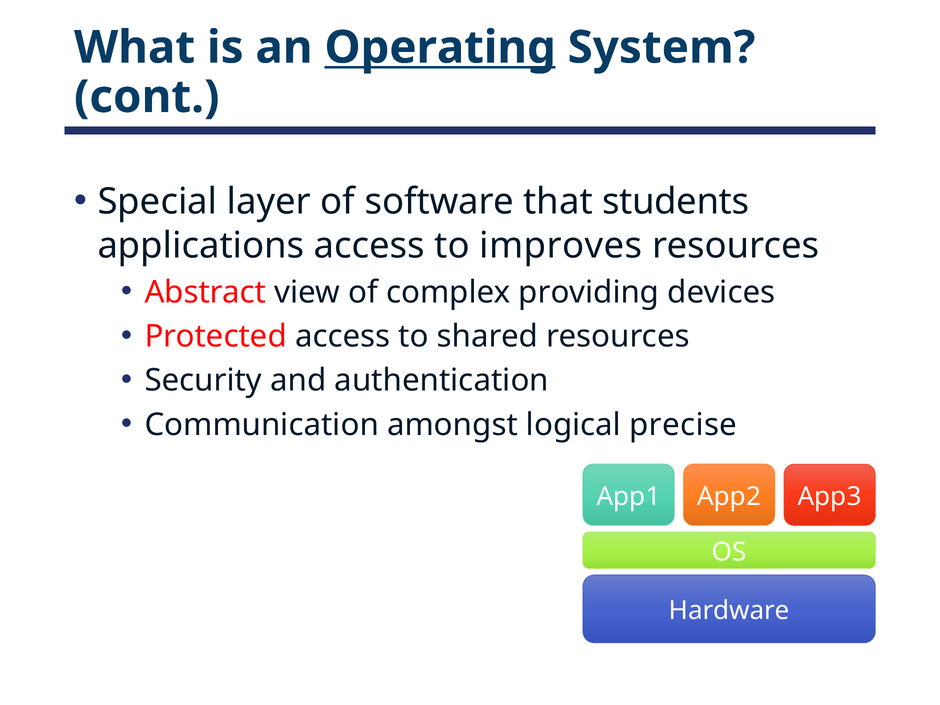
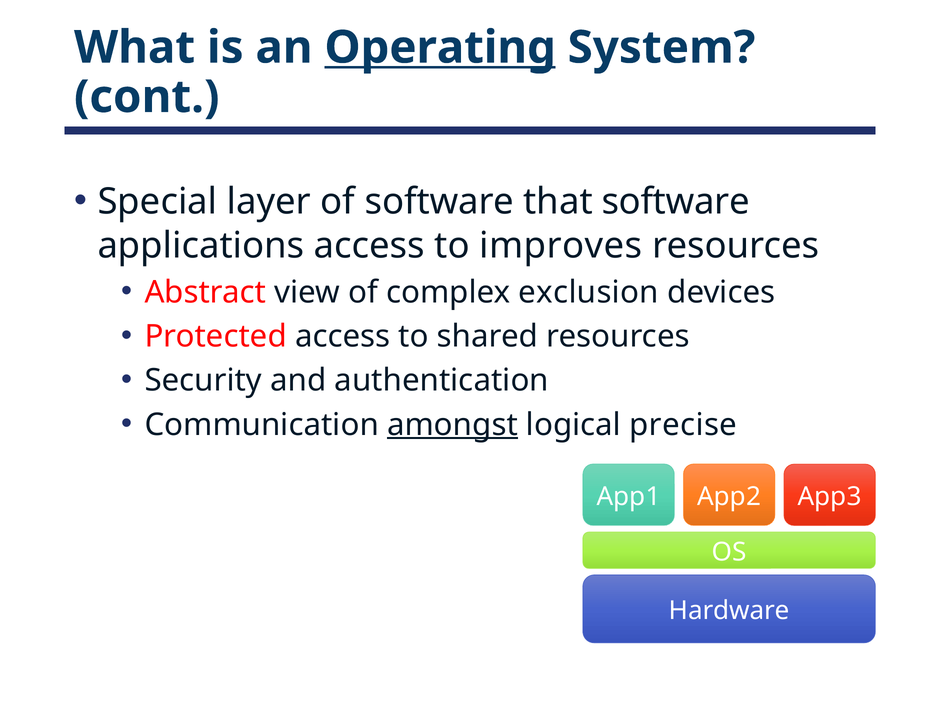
that students: students -> software
providing: providing -> exclusion
amongst underline: none -> present
